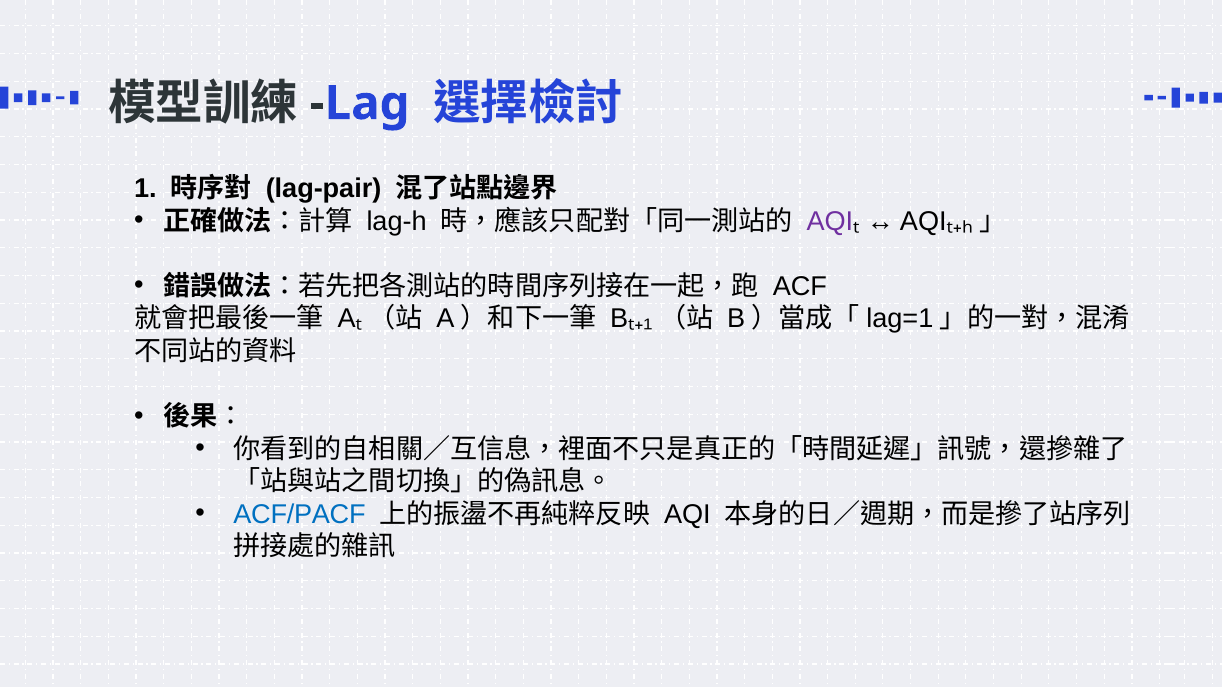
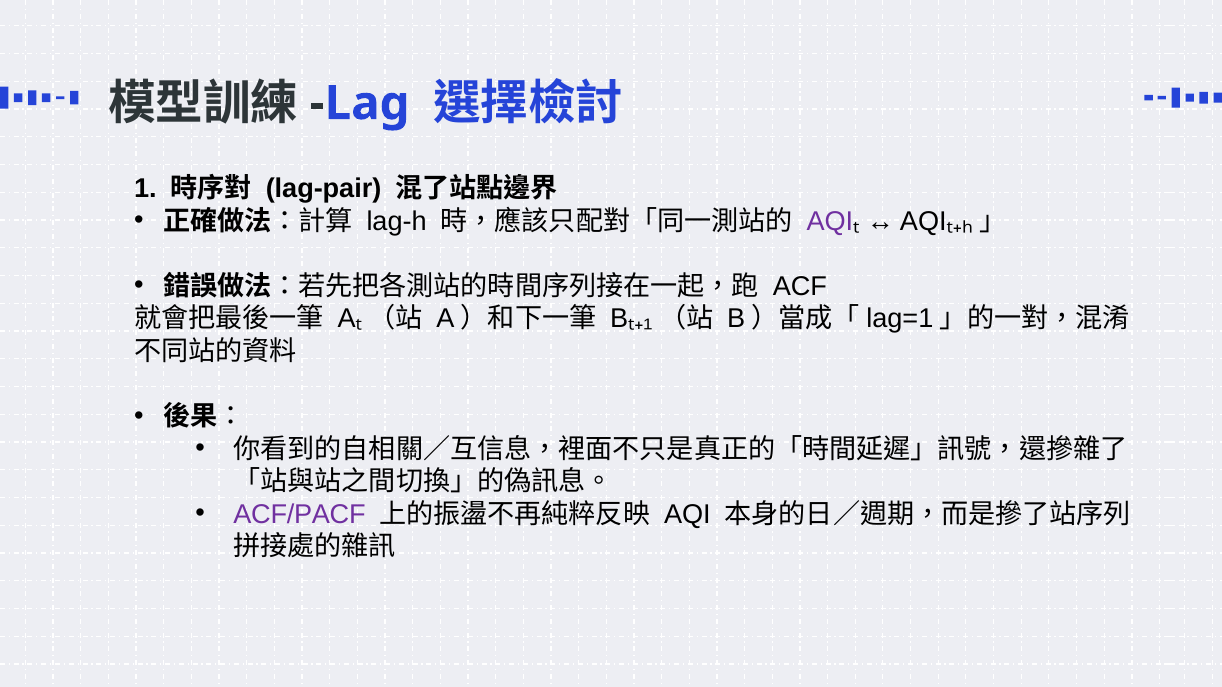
ACF/PACF colour: blue -> purple
